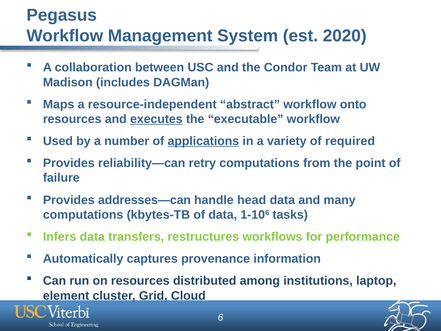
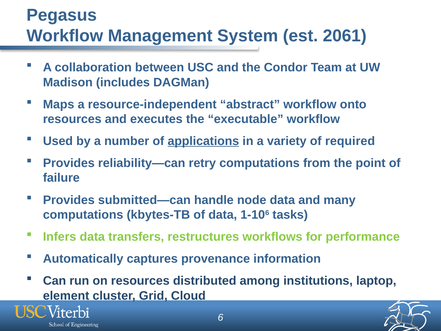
2020: 2020 -> 2061
executes underline: present -> none
addresses—can: addresses—can -> submitted—can
head: head -> node
